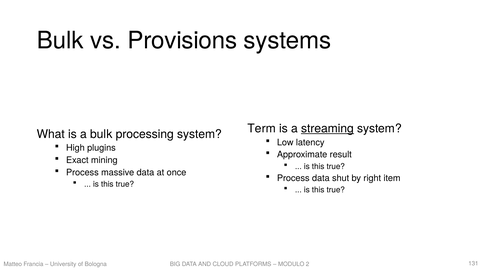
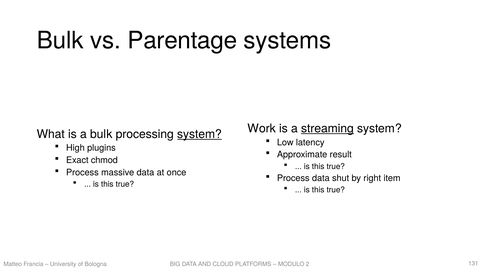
Provisions: Provisions -> Parentage
Term: Term -> Work
system at (200, 134) underline: none -> present
mining: mining -> chmod
